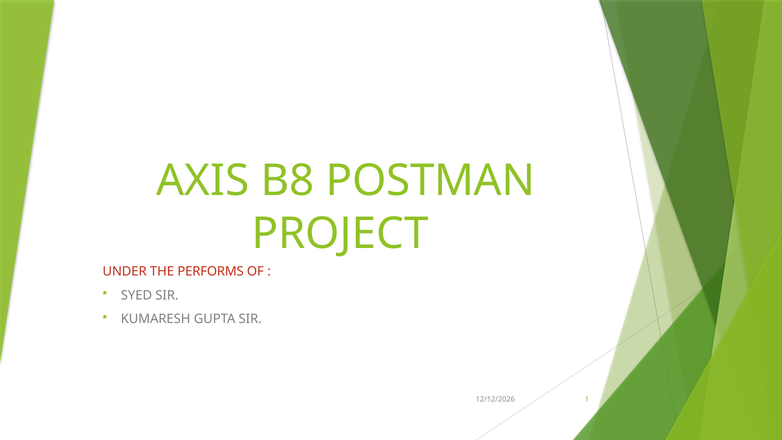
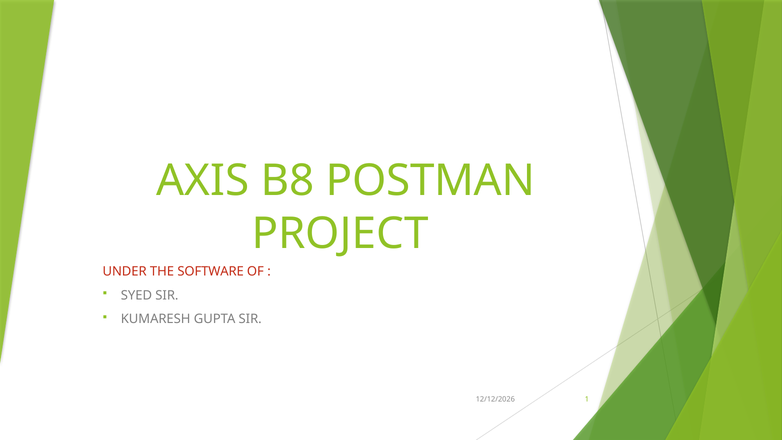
PERFORMS: PERFORMS -> SOFTWARE
